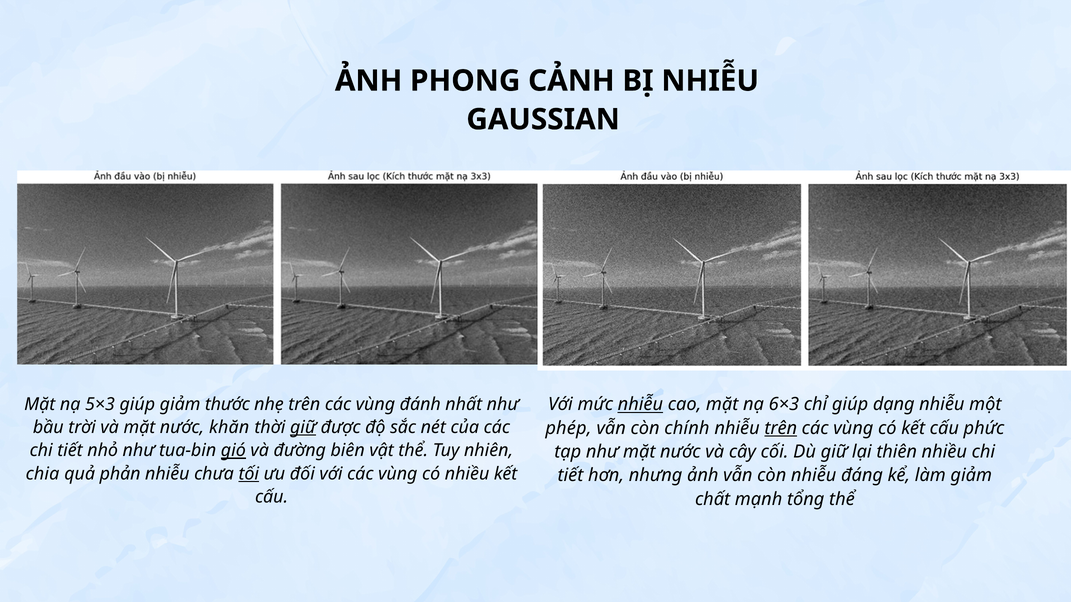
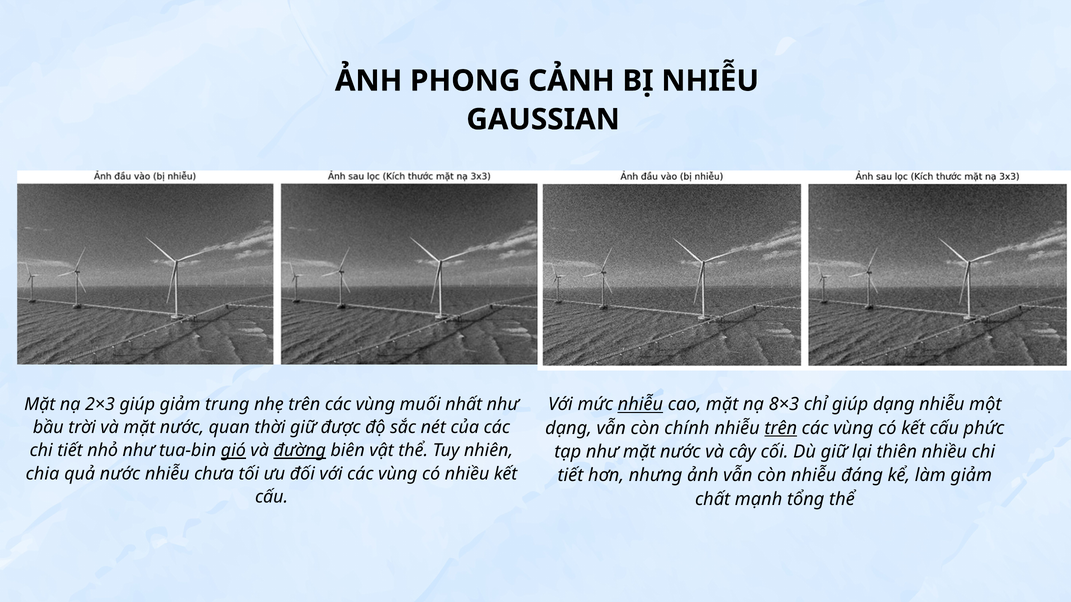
5×3: 5×3 -> 2×3
thước: thước -> trung
đánh: đánh -> muối
6×3: 6×3 -> 8×3
khăn: khăn -> quan
giữ at (303, 428) underline: present -> none
phép at (568, 428): phép -> dạng
đường underline: none -> present
quả phản: phản -> nước
tối underline: present -> none
